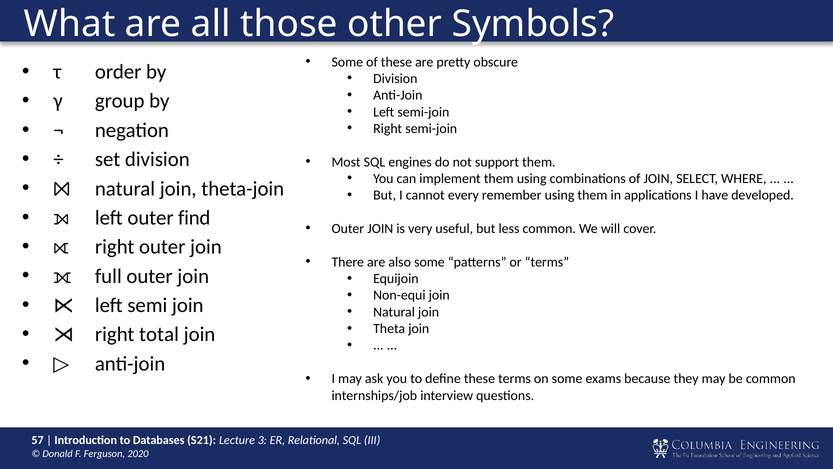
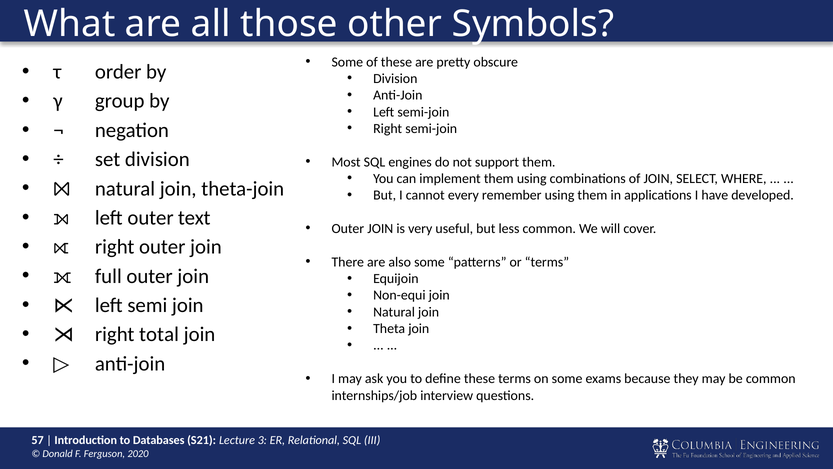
find: find -> text
